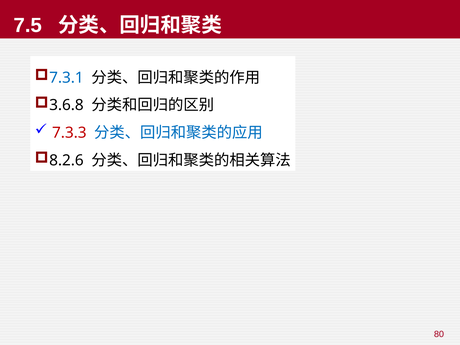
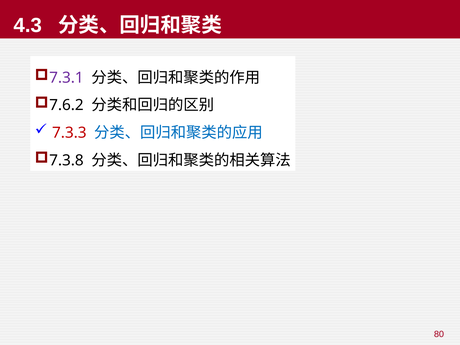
7.5: 7.5 -> 4.3
7.3.1 colour: blue -> purple
3.6.8: 3.6.8 -> 7.6.2
8.2.6: 8.2.6 -> 7.3.8
